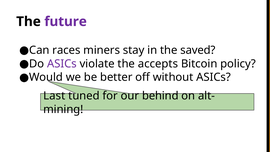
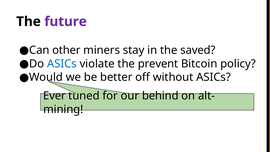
races: races -> other
ASICs at (62, 64) colour: purple -> blue
accepts: accepts -> prevent
Last: Last -> Ever
